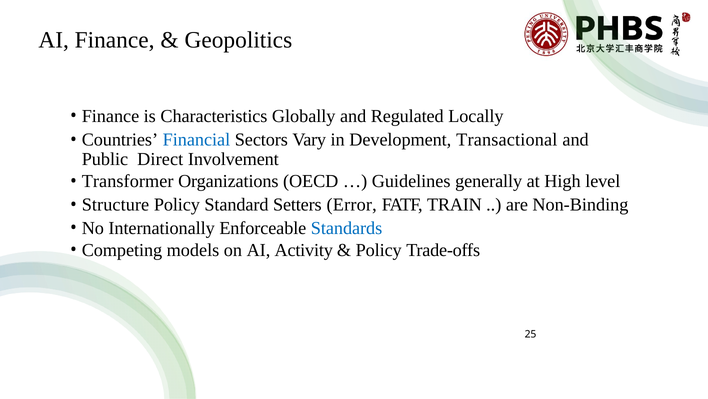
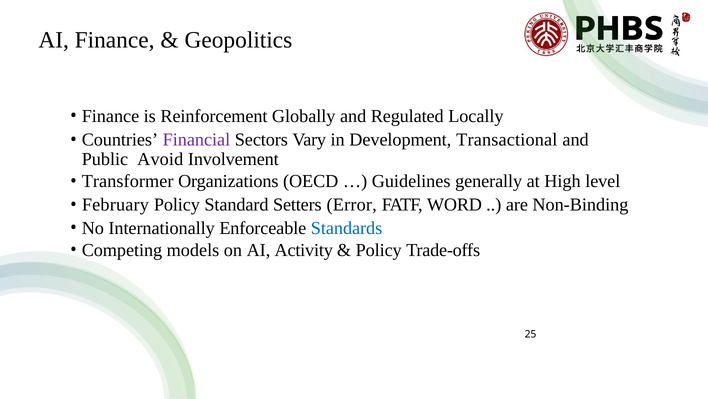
Characteristics: Characteristics -> Reinforcement
Financial colour: blue -> purple
Direct: Direct -> Avoid
Structure: Structure -> February
TRAIN: TRAIN -> WORD
